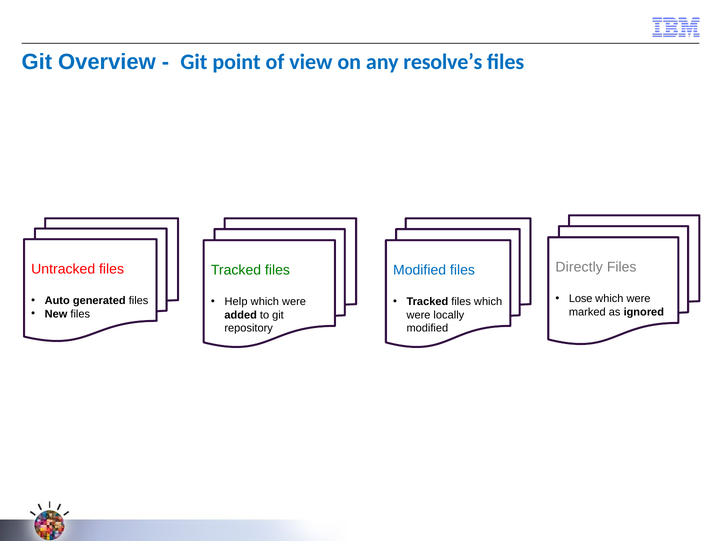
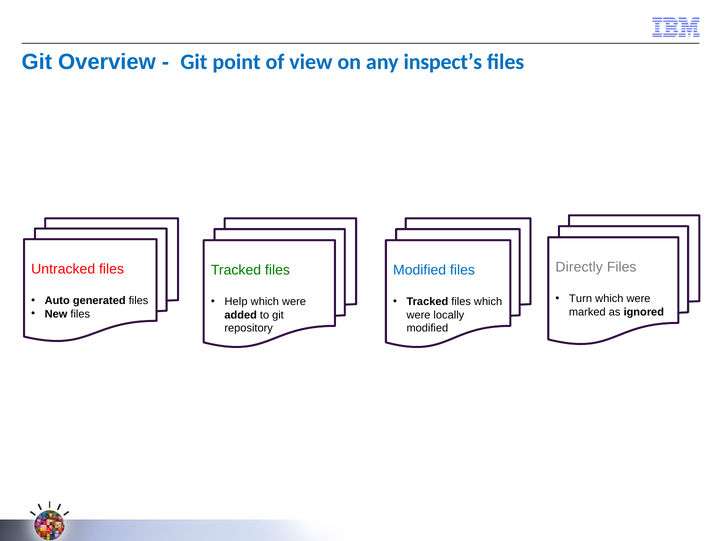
resolve’s: resolve’s -> inspect’s
Lose: Lose -> Turn
